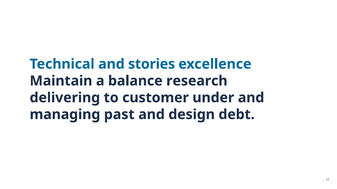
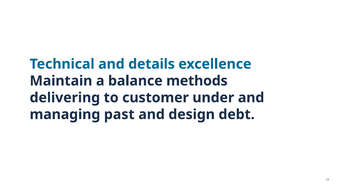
stories: stories -> details
research: research -> methods
